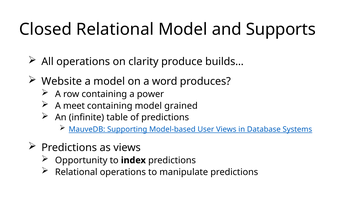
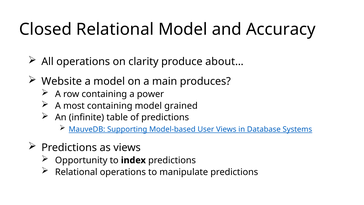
Supports: Supports -> Accuracy
builds…: builds… -> about…
word: word -> main
meet: meet -> most
